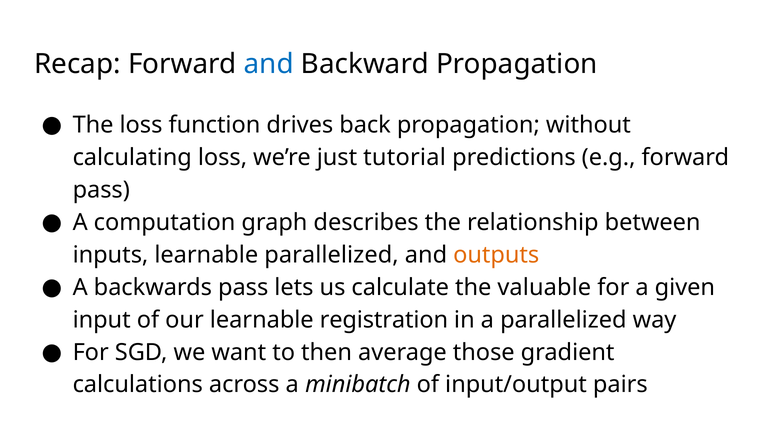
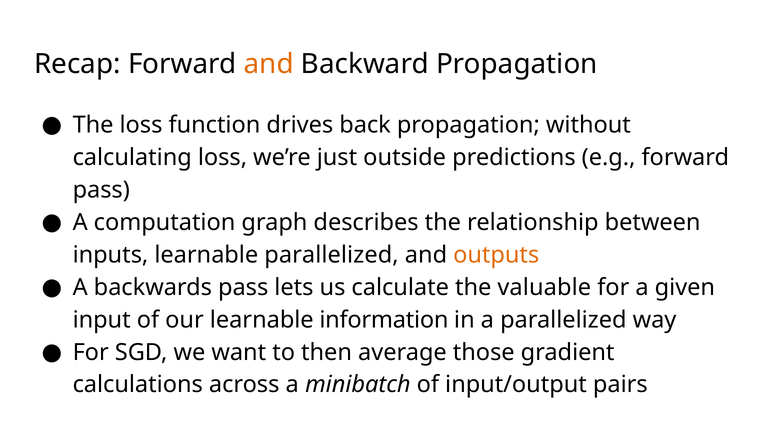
and at (269, 64) colour: blue -> orange
tutorial: tutorial -> outside
registration: registration -> information
